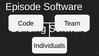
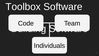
Episode: Episode -> Toolbox
